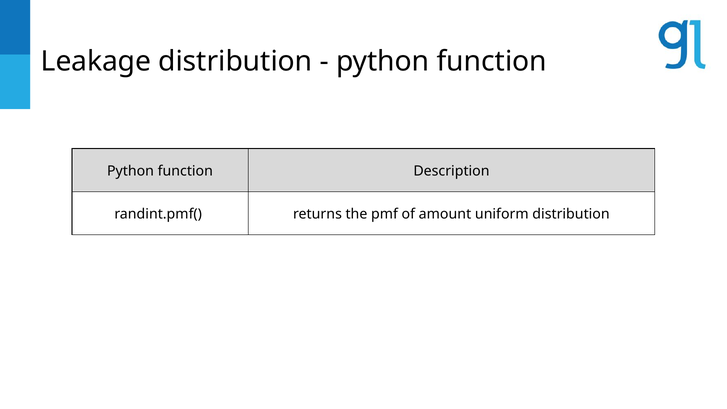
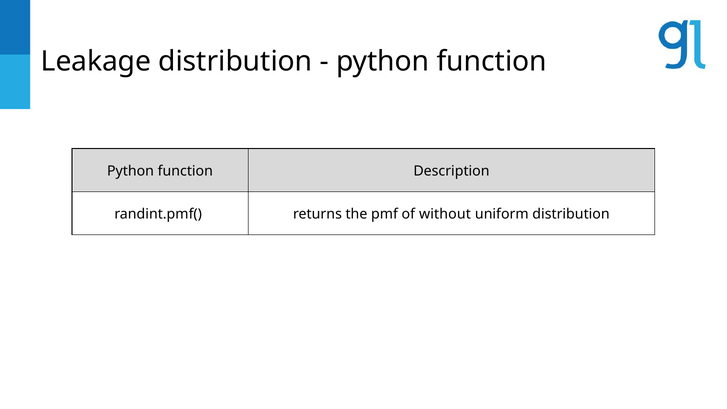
amount: amount -> without
